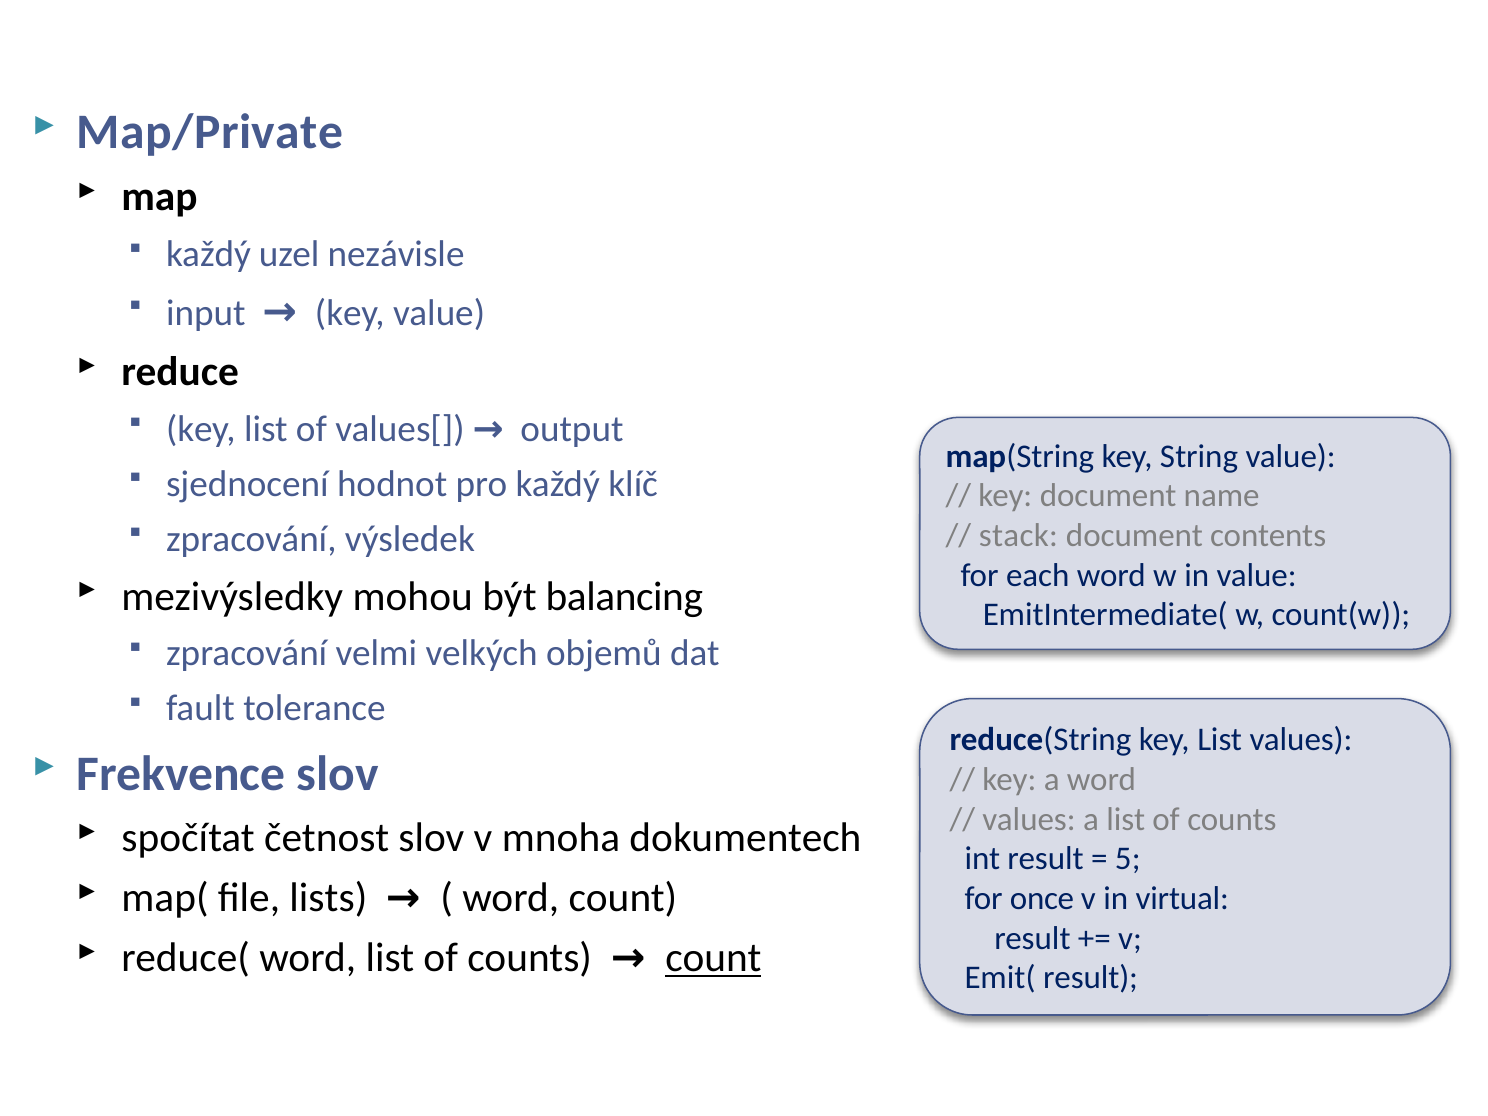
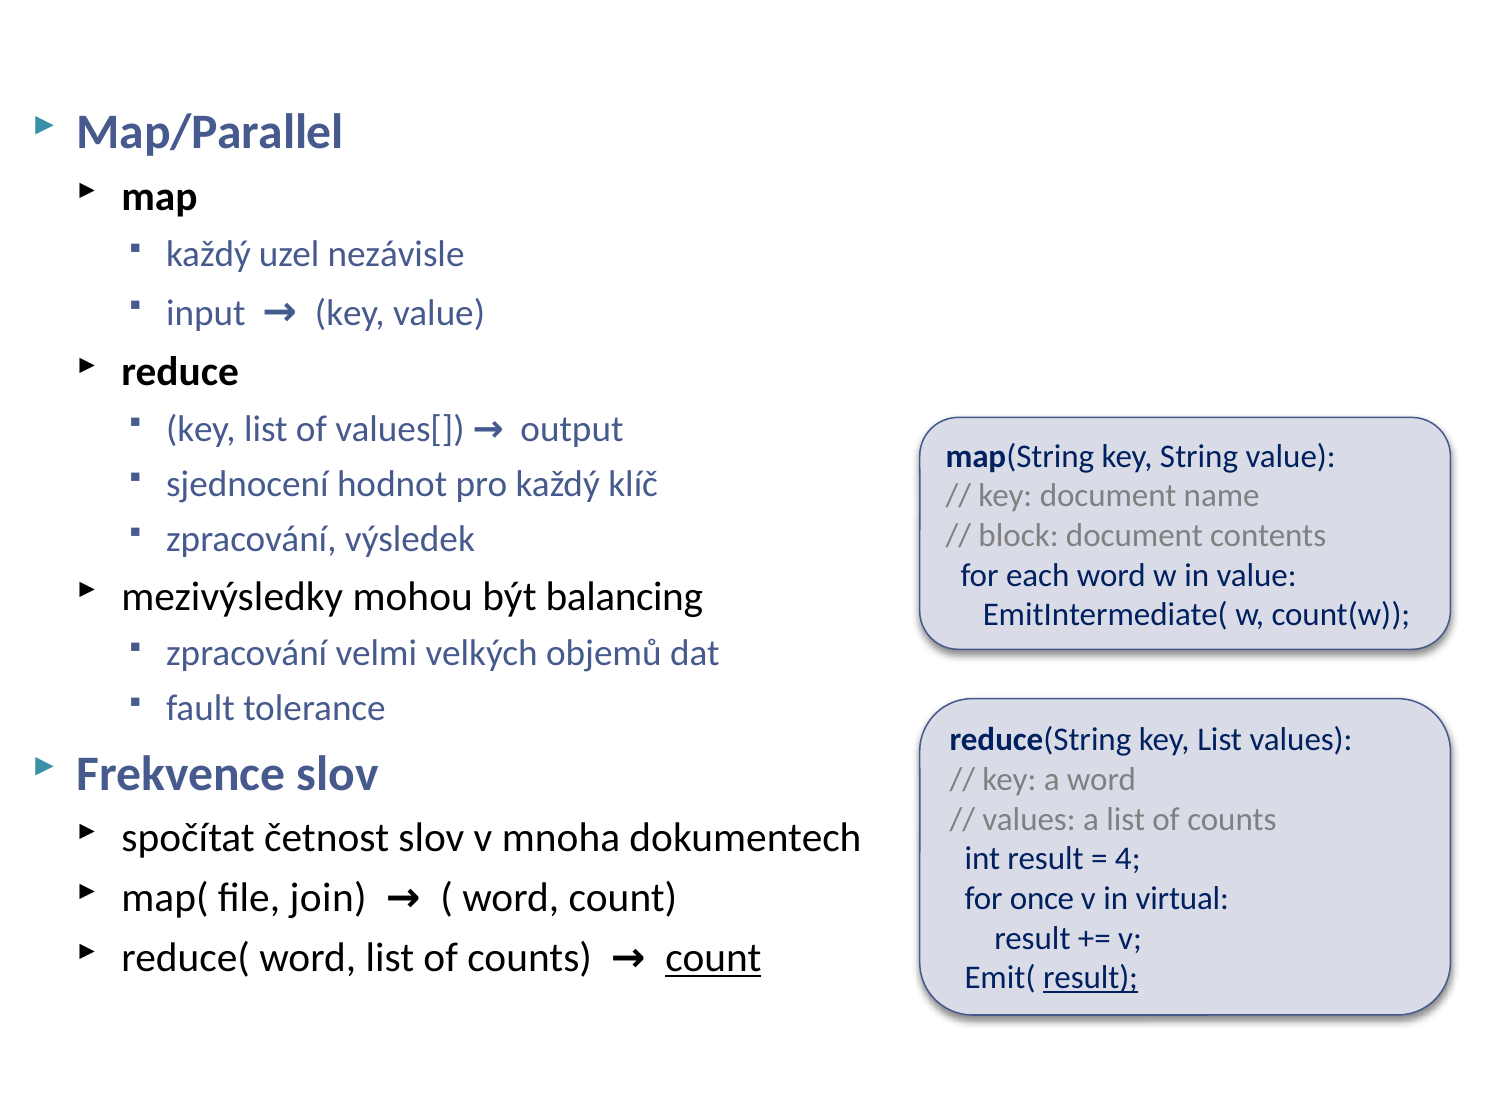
Map/Private: Map/Private -> Map/Parallel
stack: stack -> block
5: 5 -> 4
lists: lists -> join
result at (1091, 978) underline: none -> present
